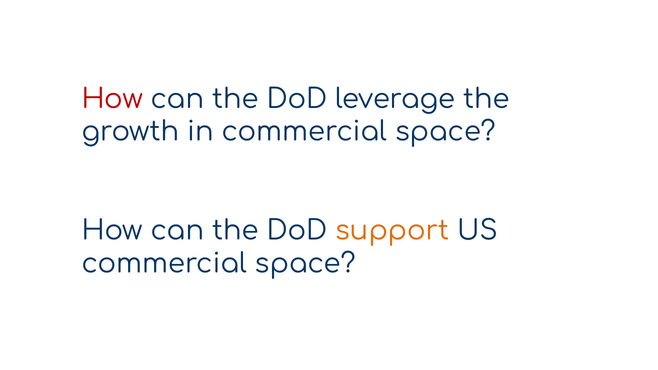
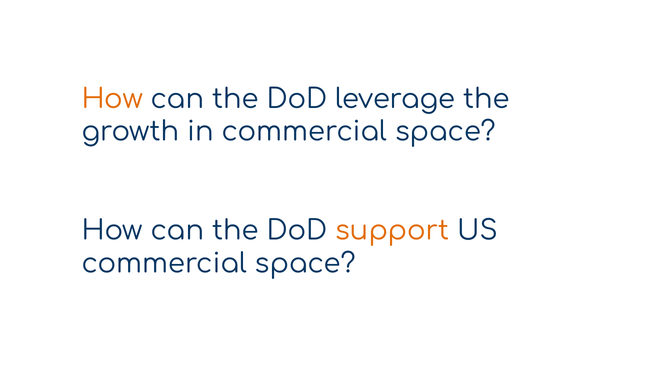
How at (112, 99) colour: red -> orange
